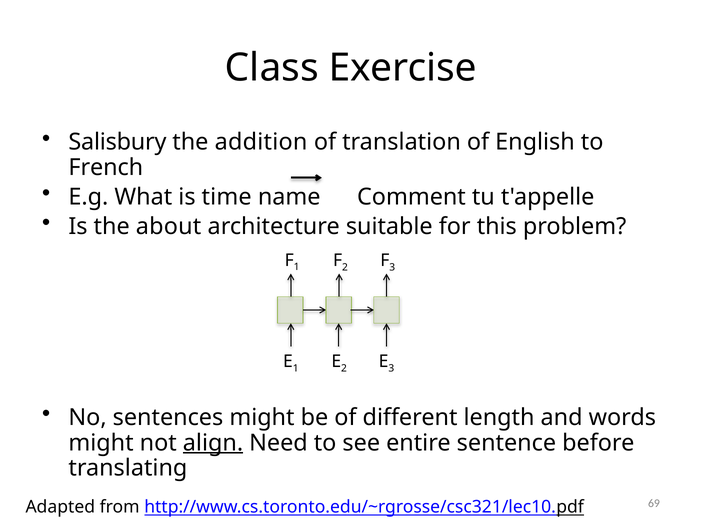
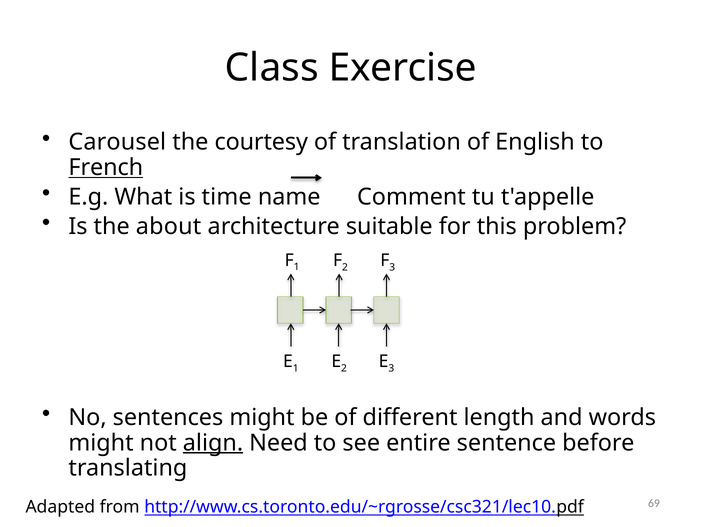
Salisbury: Salisbury -> Carousel
addition: addition -> courtesy
French underline: none -> present
